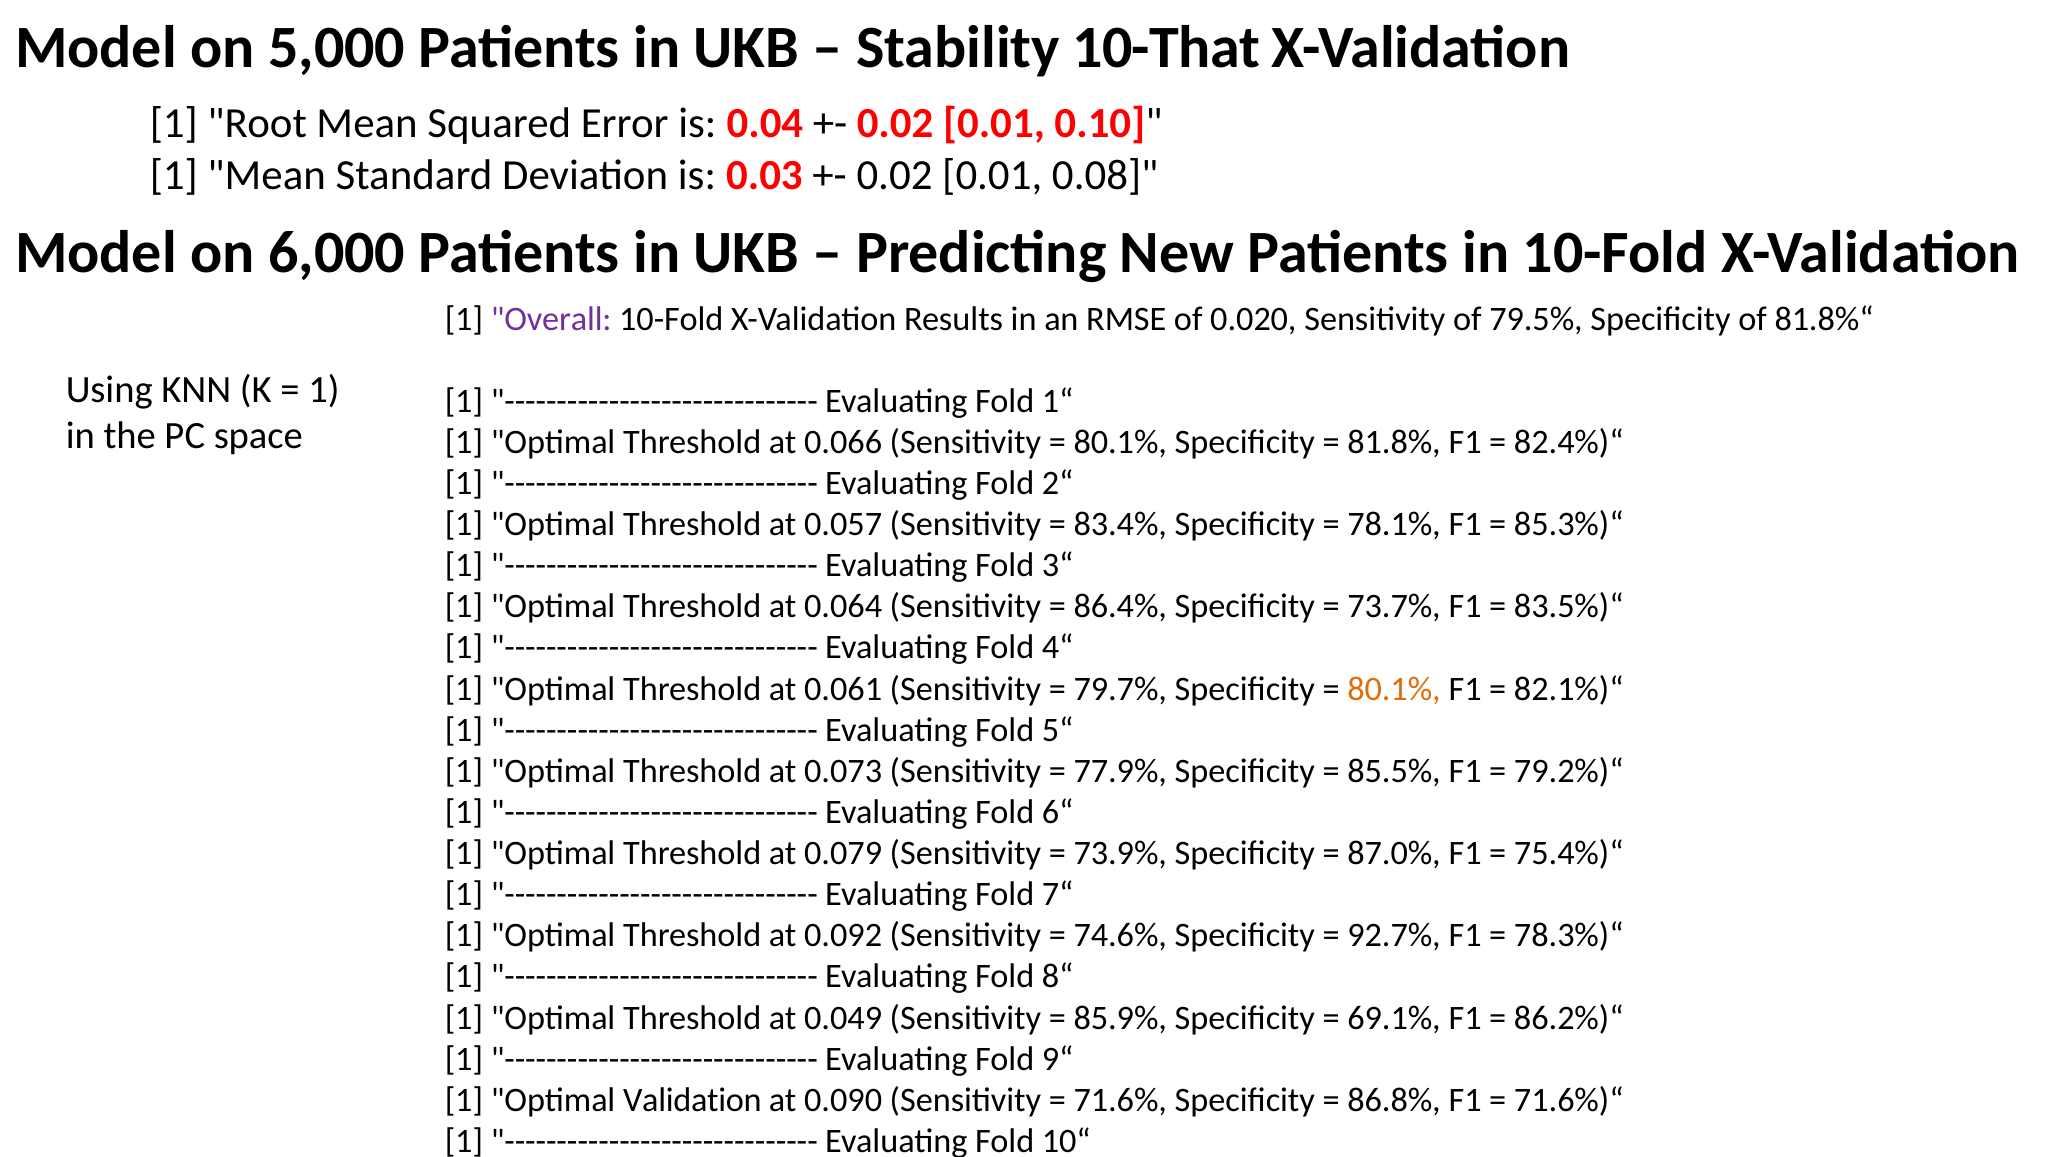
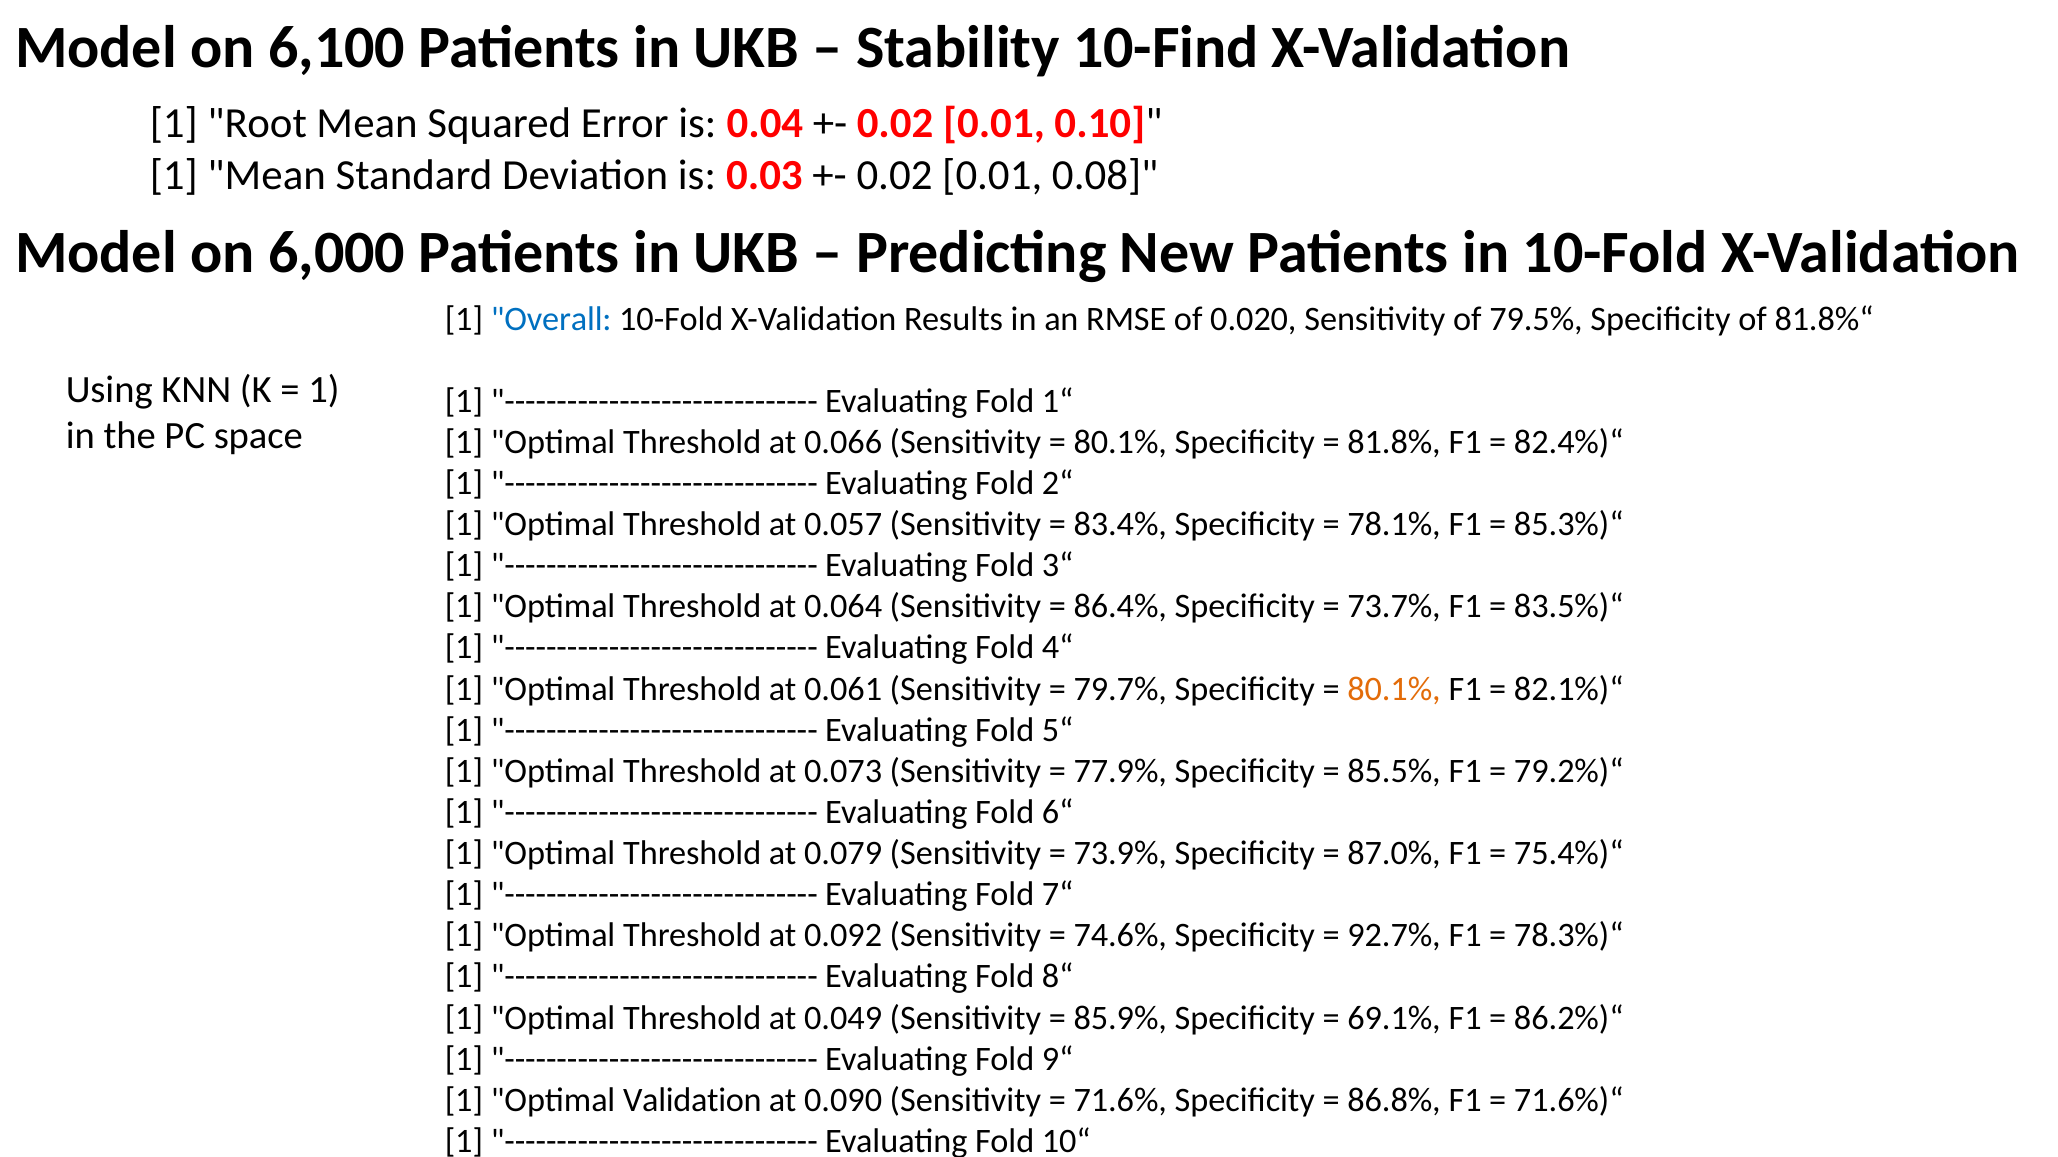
5,000: 5,000 -> 6,100
10-That: 10-That -> 10-Find
Overall colour: purple -> blue
